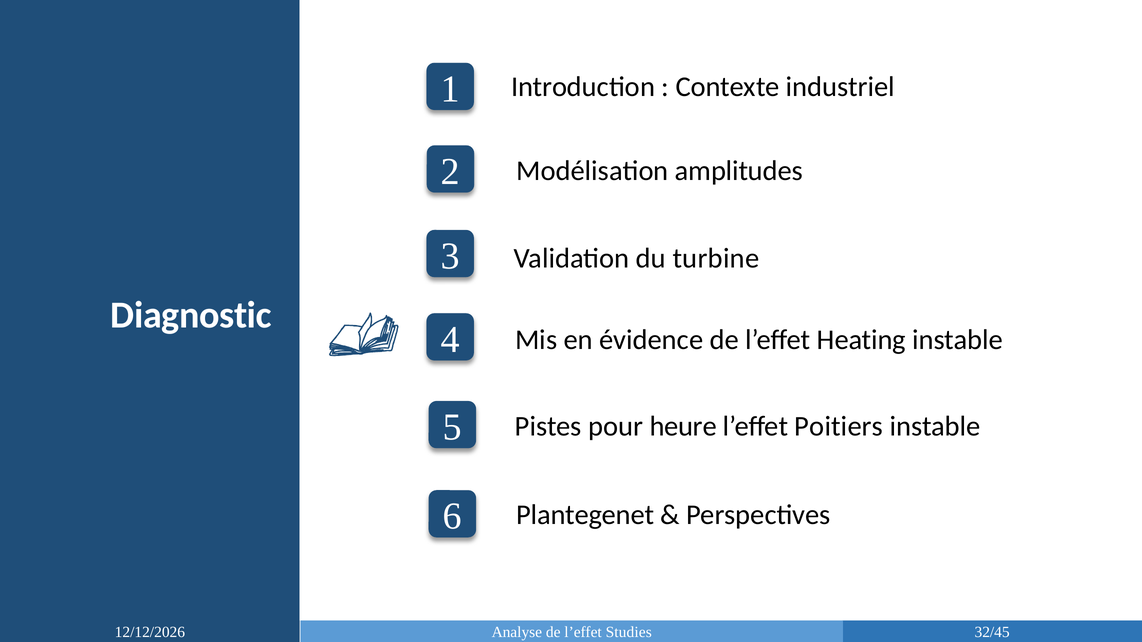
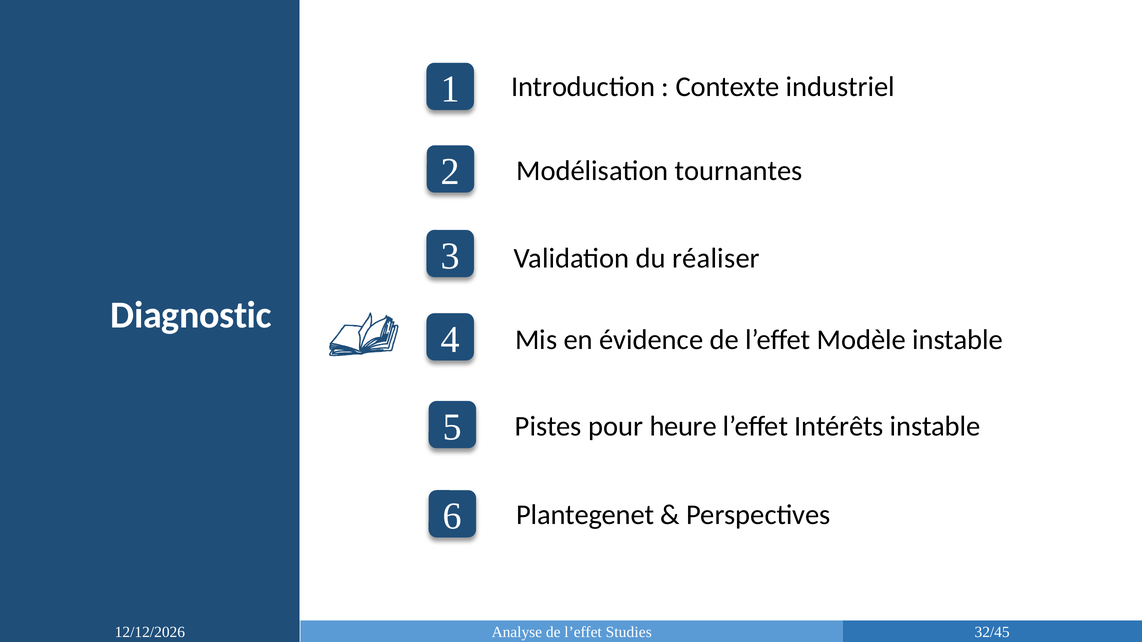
amplitudes: amplitudes -> tournantes
turbine: turbine -> réaliser
Heating: Heating -> Modèle
Poitiers: Poitiers -> Intérêts
